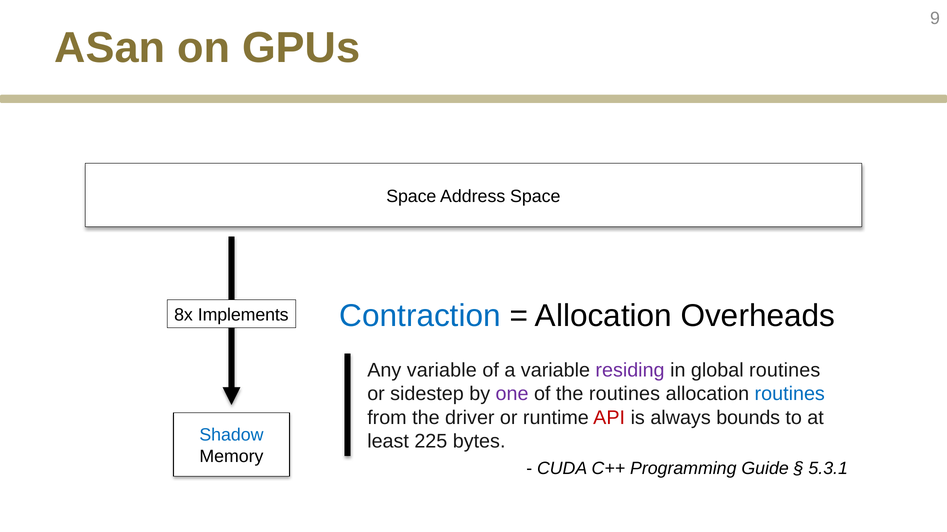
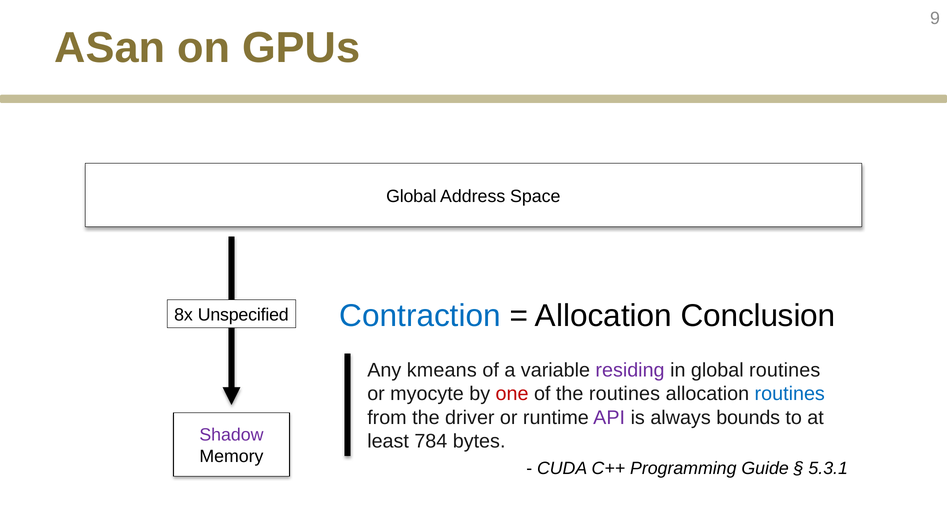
Space at (411, 197): Space -> Global
Overheads: Overheads -> Conclusion
Implements: Implements -> Unspecified
Any variable: variable -> kmeans
sidestep: sidestep -> myocyte
one colour: purple -> red
API colour: red -> purple
Shadow colour: blue -> purple
225: 225 -> 784
